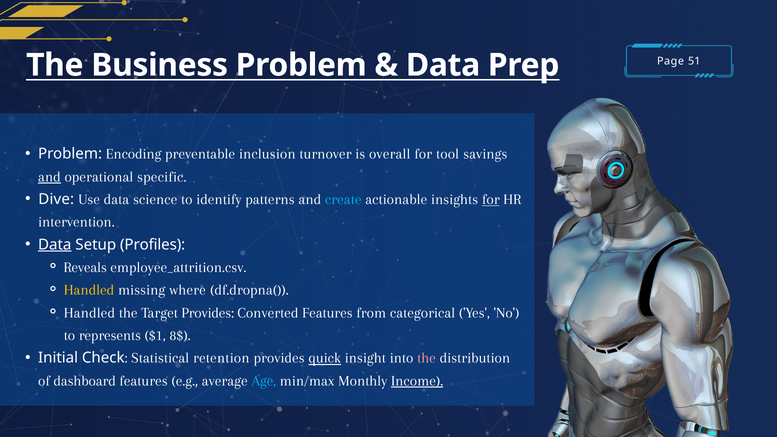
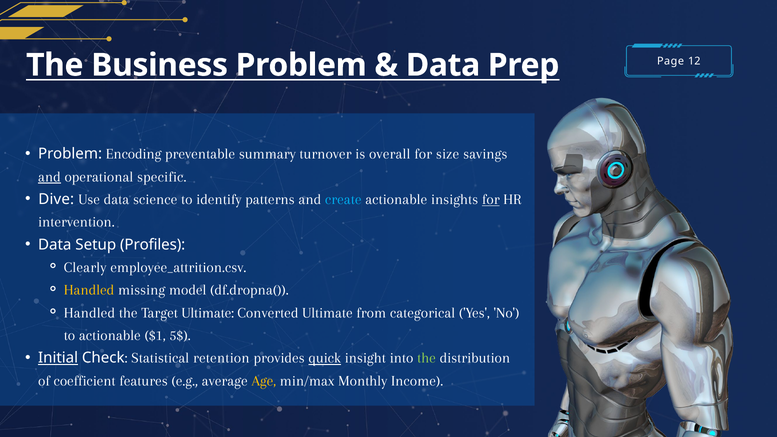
51: 51 -> 12
inclusion: inclusion -> summary
tool: tool -> size
Data at (55, 245) underline: present -> none
Reveals: Reveals -> Clearly
where: where -> model
Target Provides: Provides -> Ultimate
Converted Features: Features -> Ultimate
to represents: represents -> actionable
8$: 8$ -> 5$
Initial underline: none -> present
the at (427, 358) colour: pink -> light green
dashboard: dashboard -> coefficient
Age colour: light blue -> yellow
Income underline: present -> none
